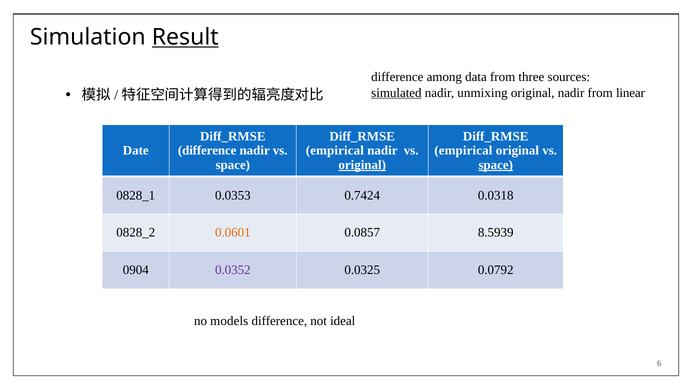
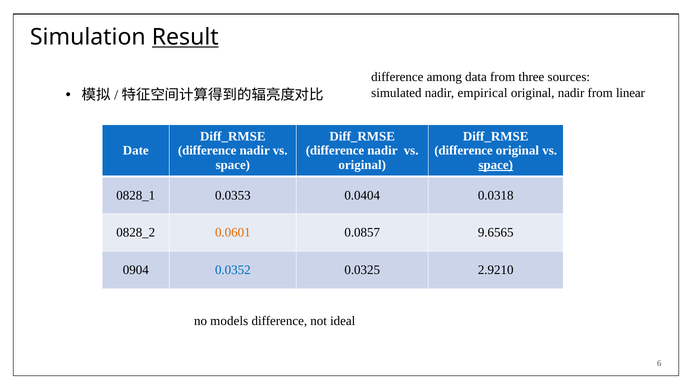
simulated underline: present -> none
unmixing: unmixing -> empirical
empirical at (335, 151): empirical -> difference
empirical at (463, 151): empirical -> difference
original at (362, 165) underline: present -> none
0.7424: 0.7424 -> 0.0404
8.5939: 8.5939 -> 9.6565
0.0352 colour: purple -> blue
0.0792: 0.0792 -> 2.9210
